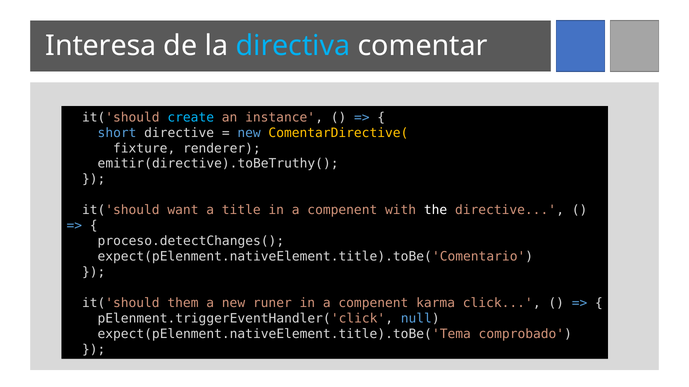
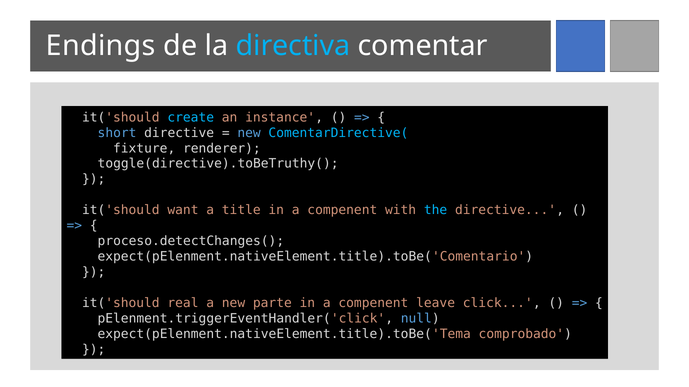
Interesa: Interesa -> Endings
ComentarDirective( colour: yellow -> light blue
emitir(directive).toBeTruthy(: emitir(directive).toBeTruthy( -> toggle(directive).toBeTruthy(
the colour: white -> light blue
them: them -> real
runer: runer -> parte
karma: karma -> leave
